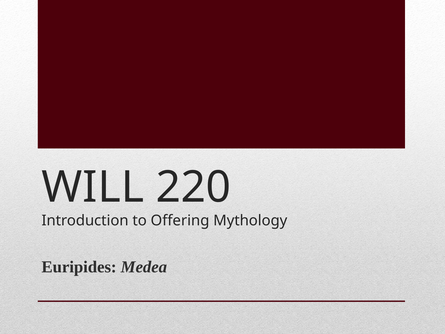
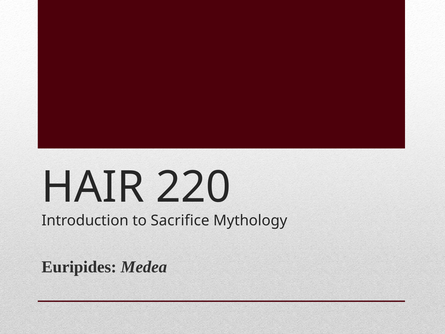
WILL: WILL -> HAIR
Offering: Offering -> Sacrifice
